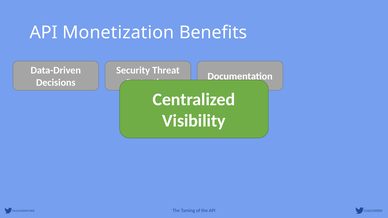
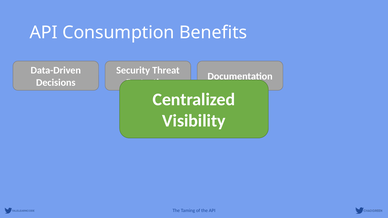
Monetization: Monetization -> Consumption
